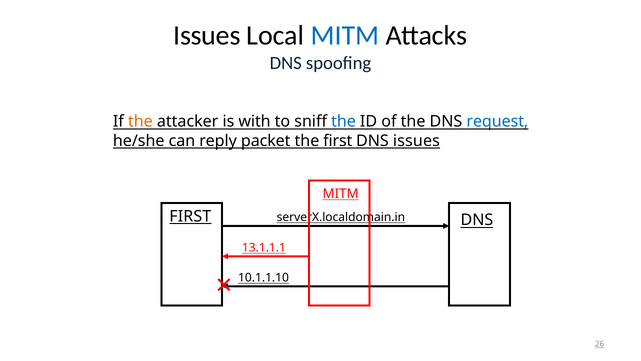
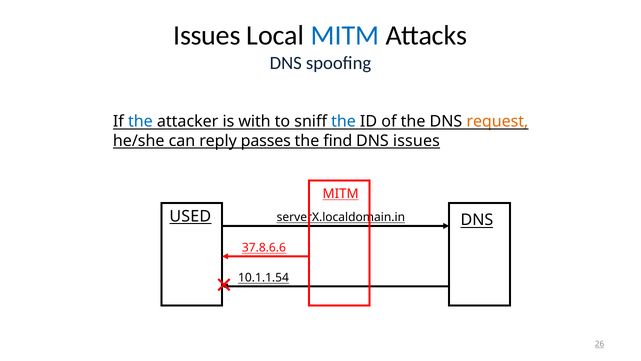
the at (140, 121) colour: orange -> blue
request colour: blue -> orange
packet: packet -> passes
the first: first -> find
FIRST at (190, 216): FIRST -> USED
13.1.1.1: 13.1.1.1 -> 37.8.6.6
10.1.1.10: 10.1.1.10 -> 10.1.1.54
